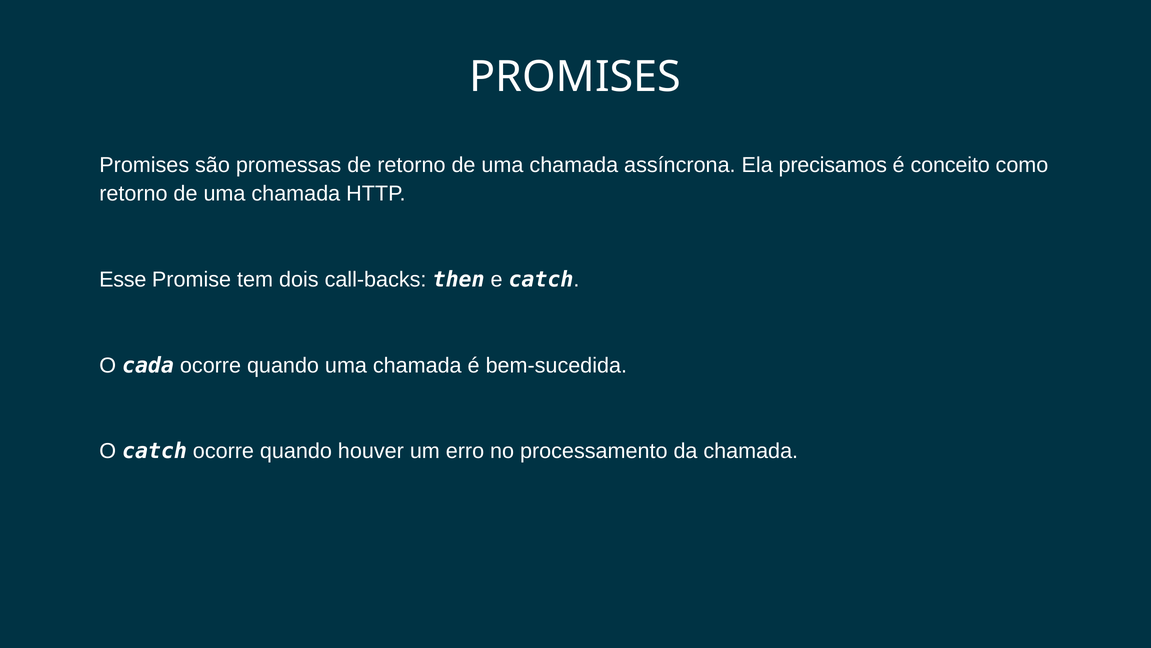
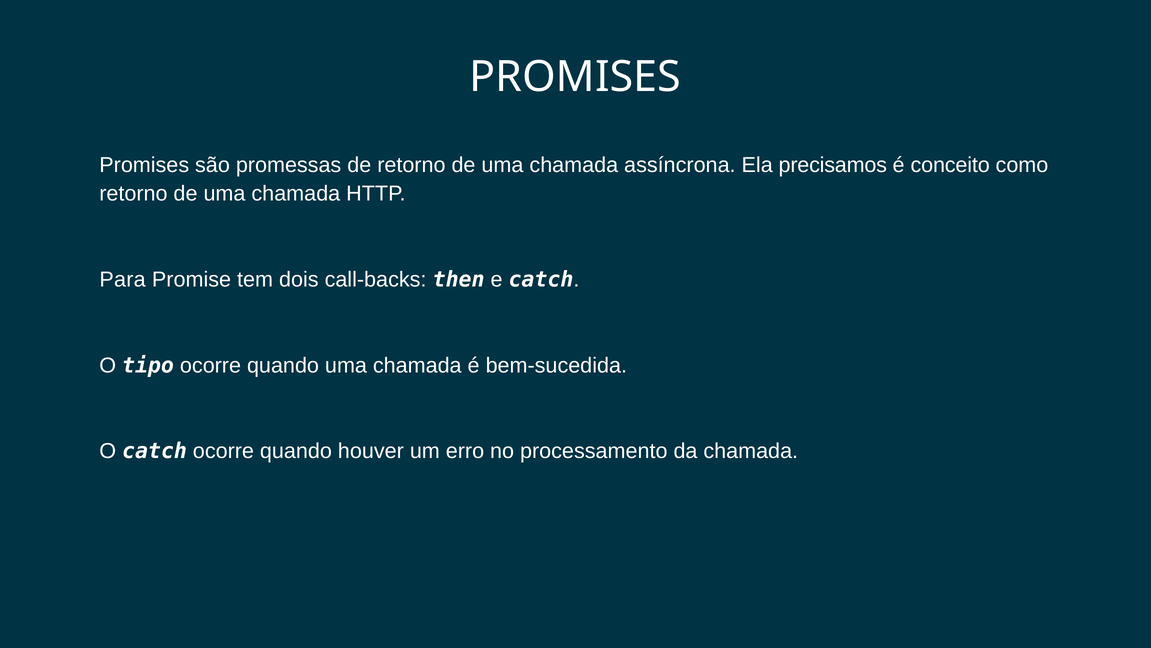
Esse: Esse -> Para
cada: cada -> tipo
